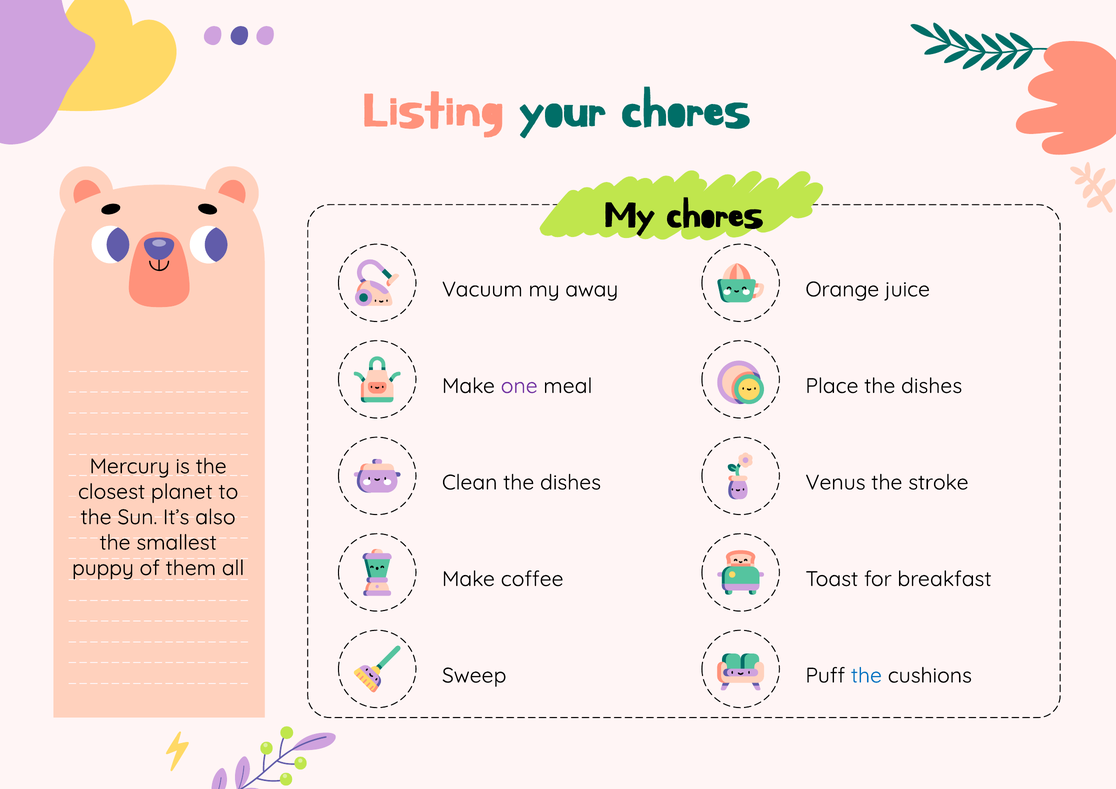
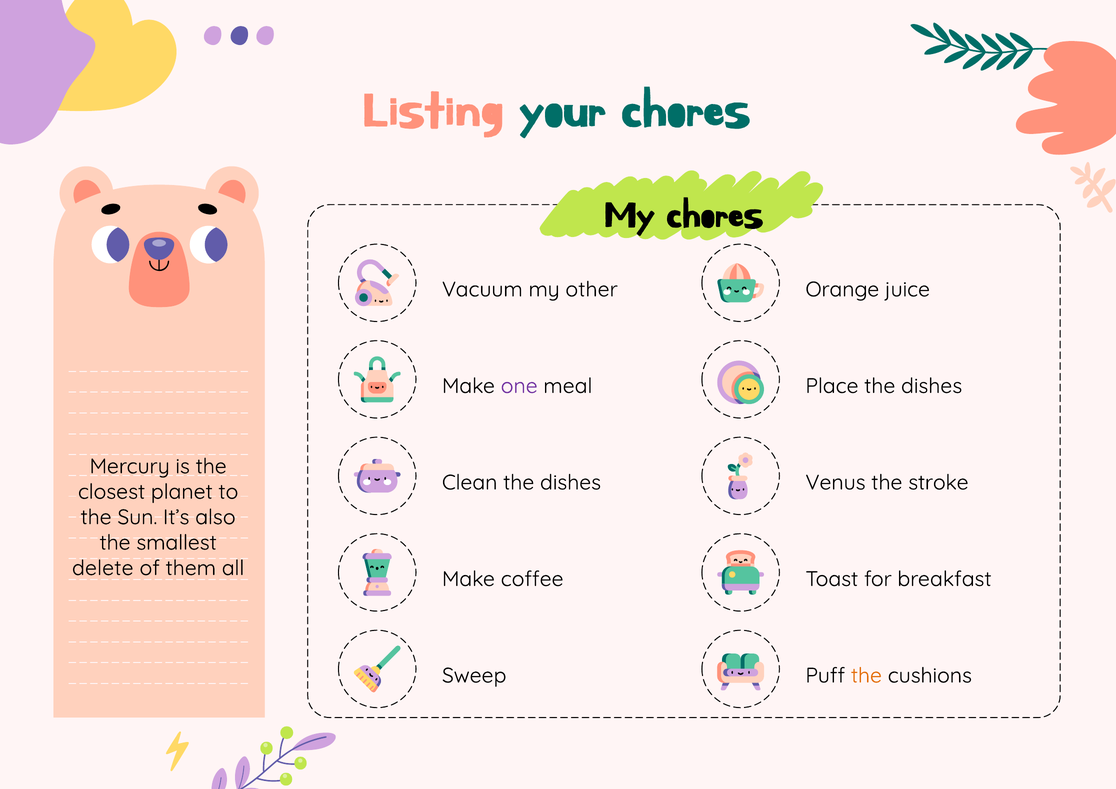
away: away -> other
puppy: puppy -> delete
the at (866, 676) colour: blue -> orange
